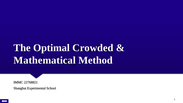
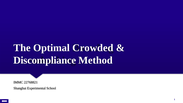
Mathematical: Mathematical -> Discompliance
